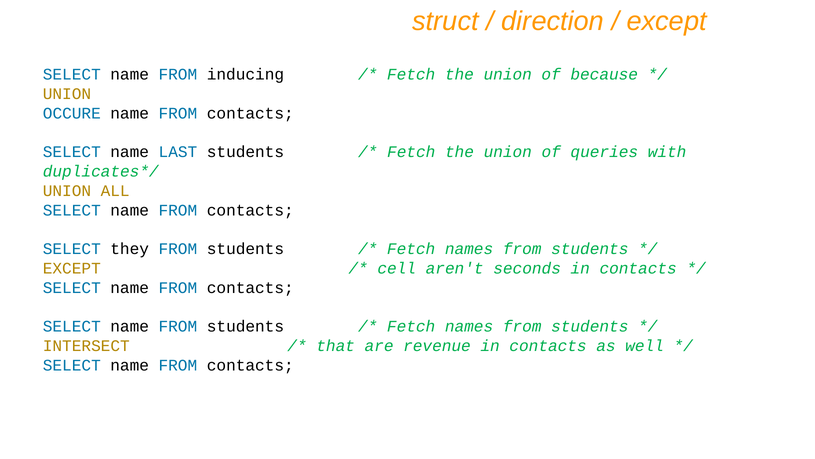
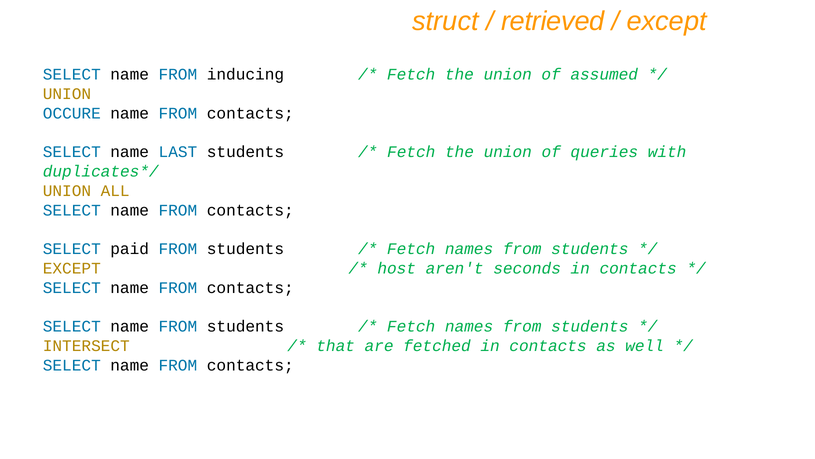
direction: direction -> retrieved
because: because -> assumed
they: they -> paid
cell: cell -> host
revenue: revenue -> fetched
